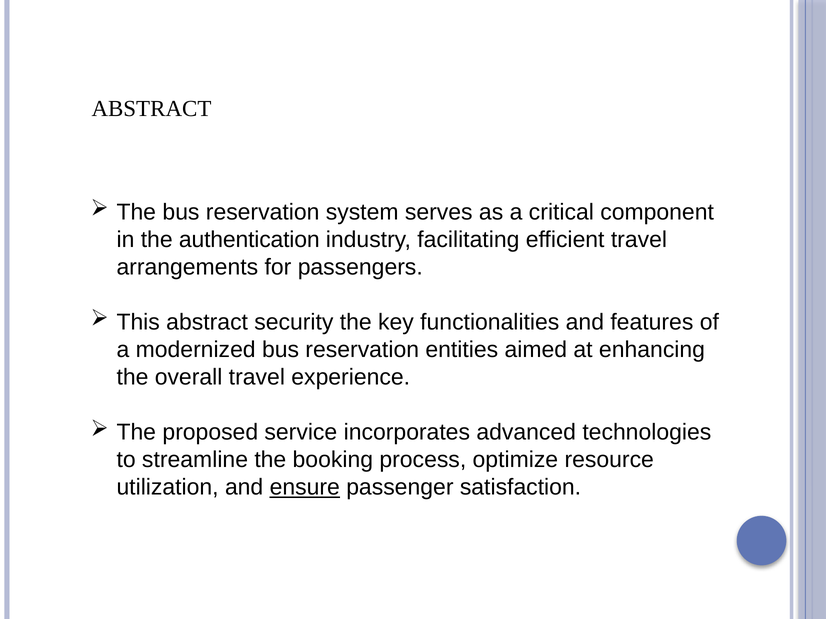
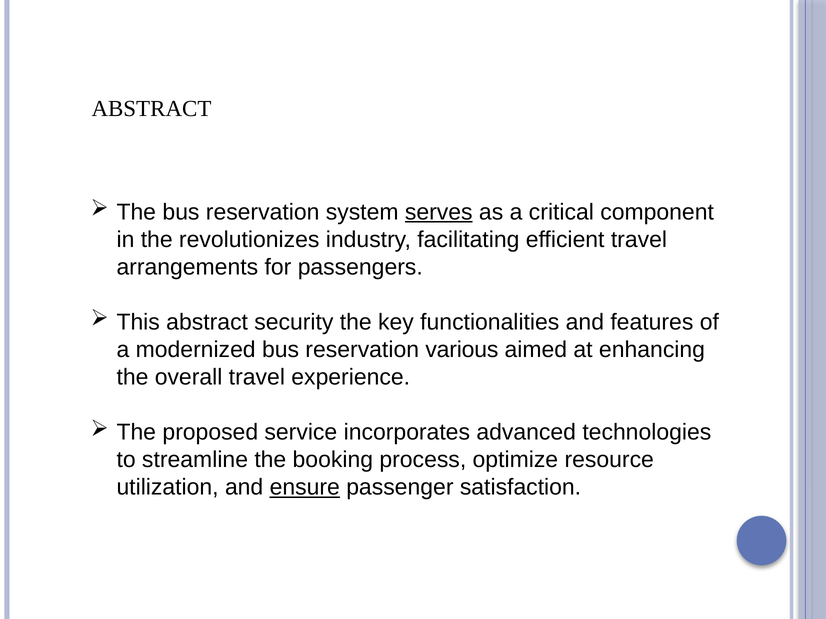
serves underline: none -> present
authentication: authentication -> revolutionizes
entities: entities -> various
